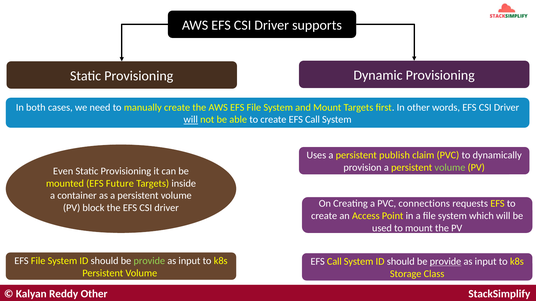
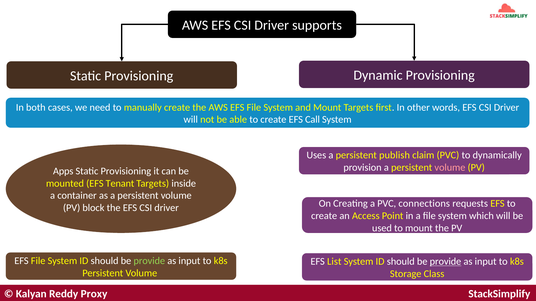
will at (191, 120) underline: present -> none
volume at (450, 168) colour: light green -> pink
Even: Even -> Apps
Future: Future -> Tenant
Call at (334, 262): Call -> List
Reddy Other: Other -> Proxy
